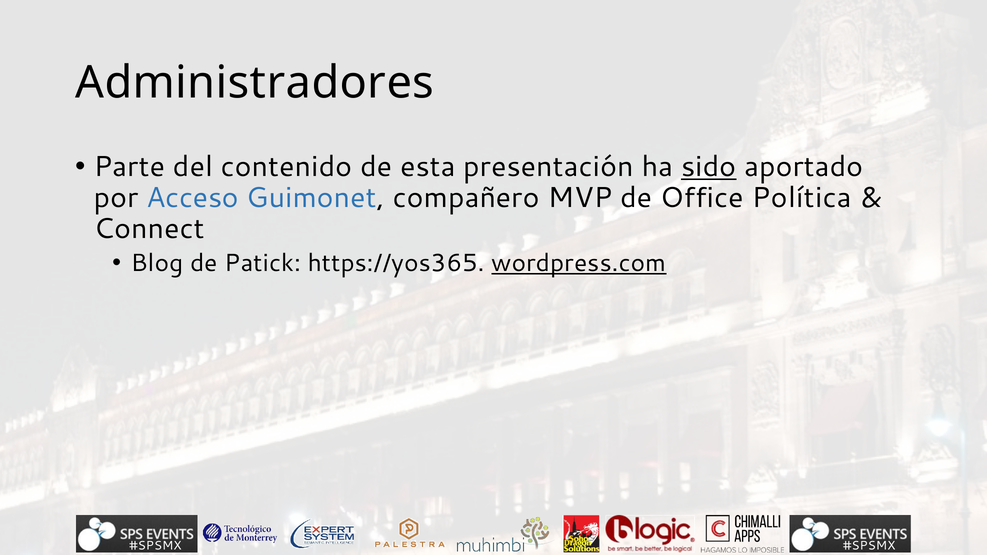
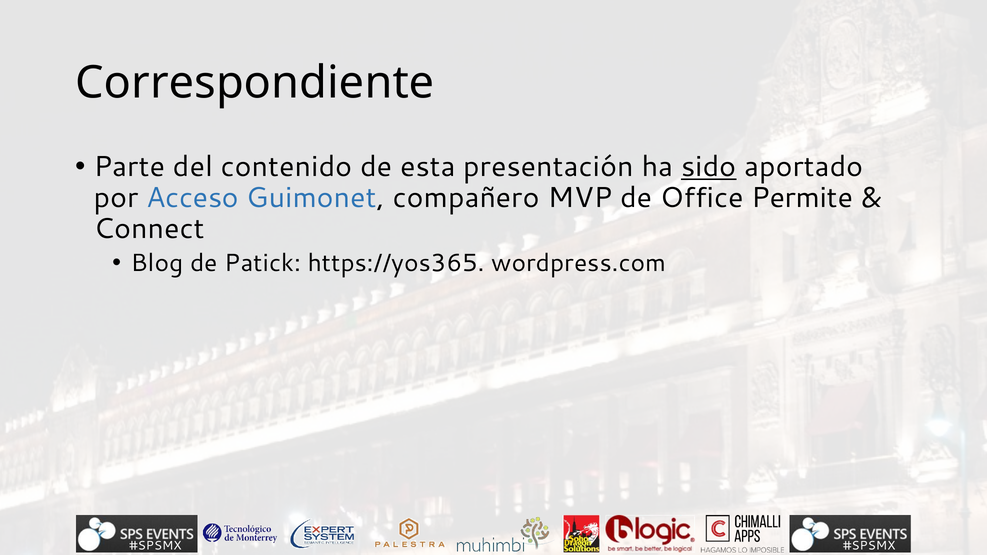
Administradores: Administradores -> Correspondiente
Política: Política -> Permite
wordpress.com underline: present -> none
